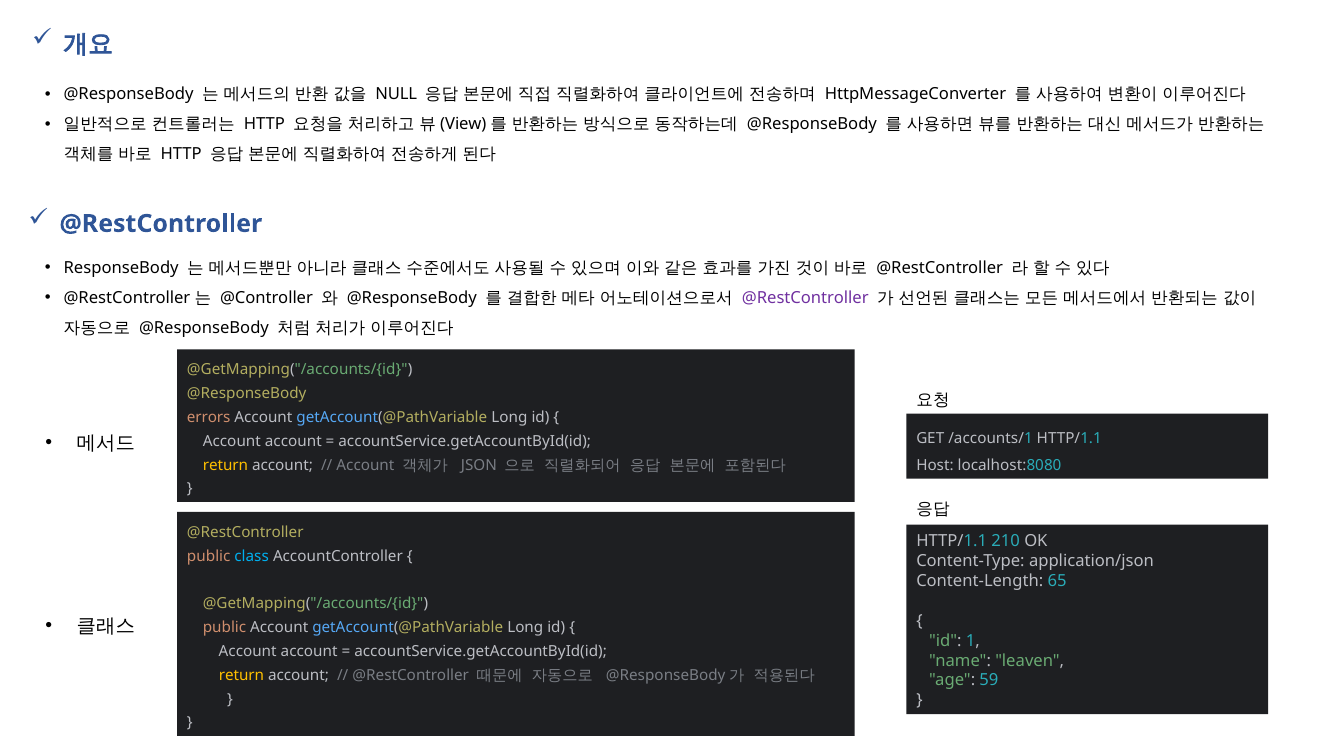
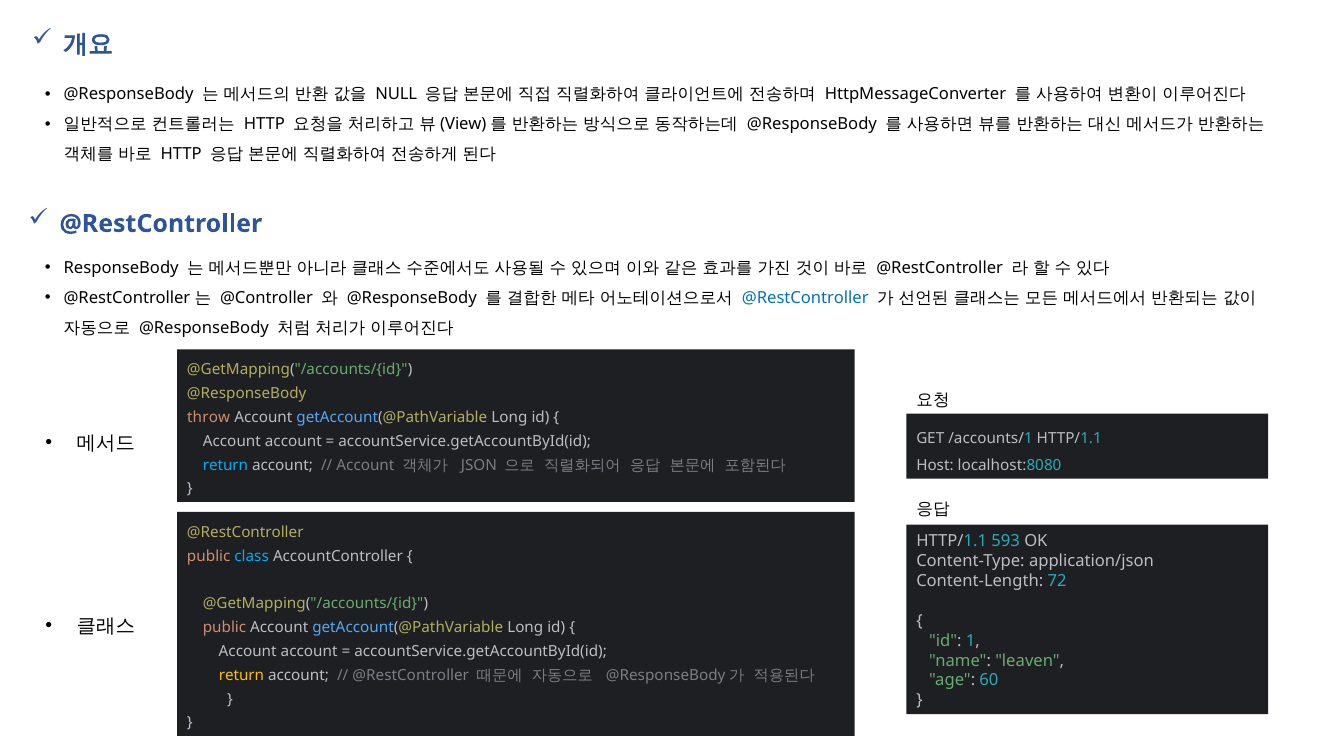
@RestController at (805, 298) colour: purple -> blue
errors: errors -> throw
return at (225, 465) colour: yellow -> light blue
210: 210 -> 593
65: 65 -> 72
59: 59 -> 60
